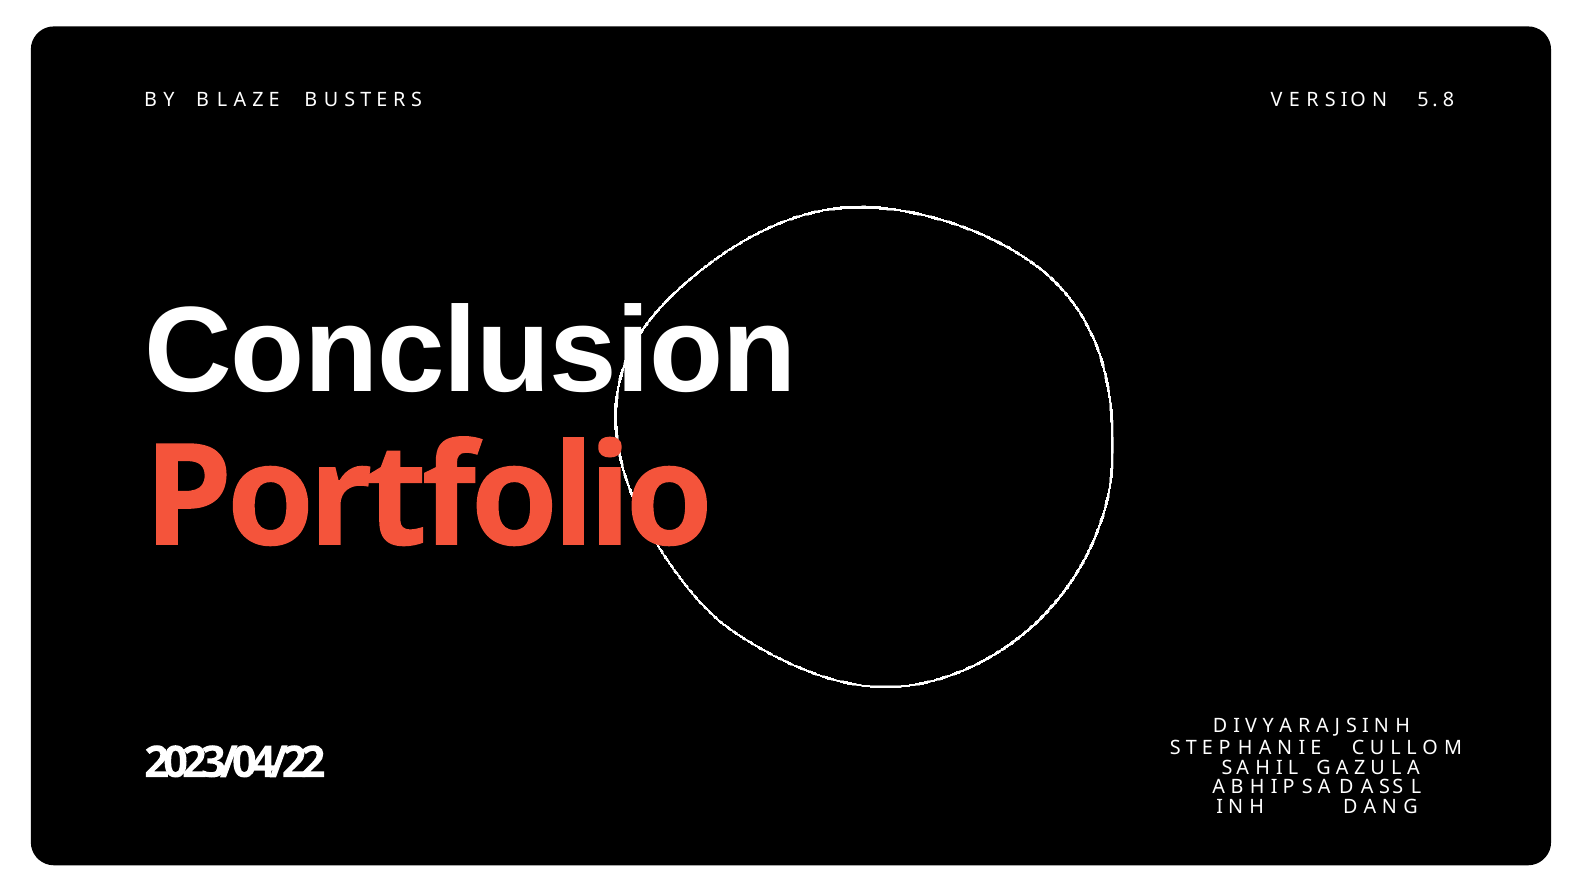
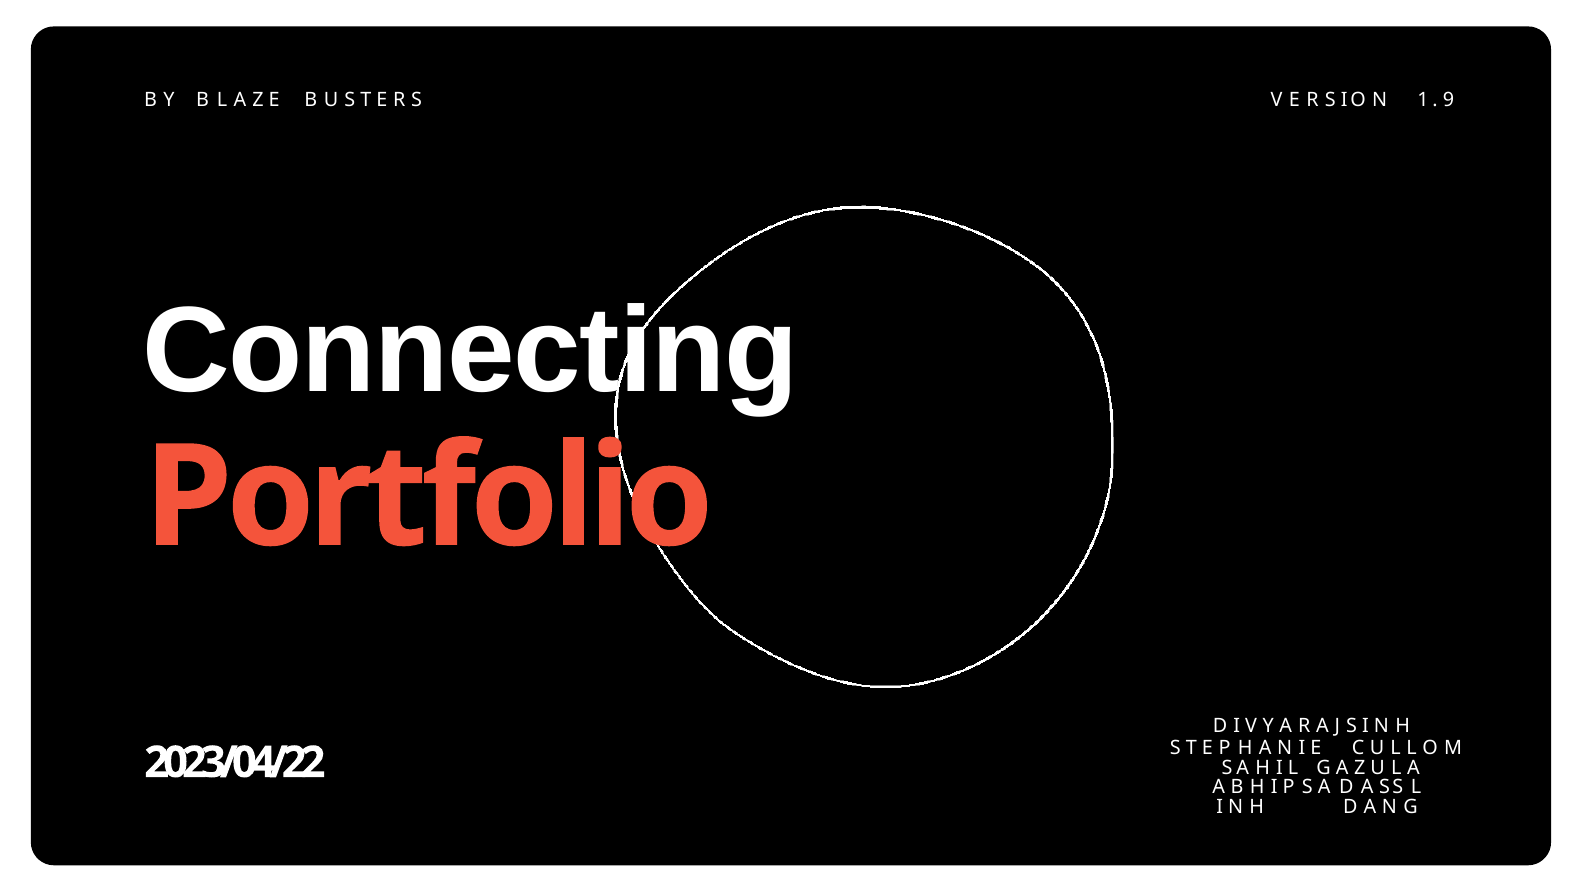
5: 5 -> 1
8: 8 -> 9
Conclusion: Conclusion -> Connecting
